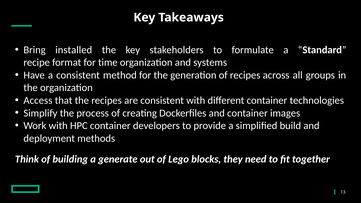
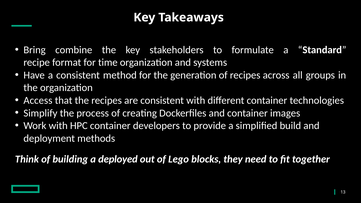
installed: installed -> combine
generate: generate -> deployed
